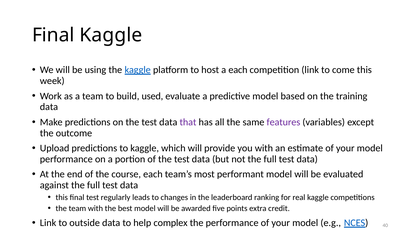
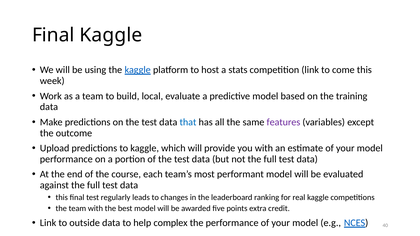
a each: each -> stats
used: used -> local
that colour: purple -> blue
